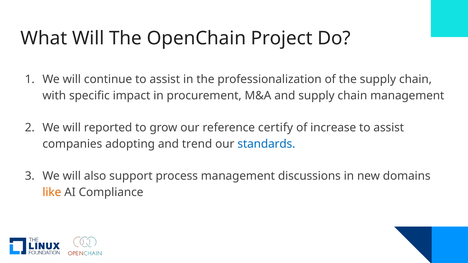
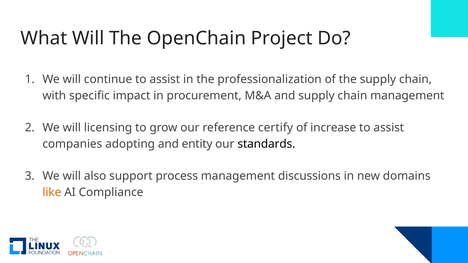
reported: reported -> licensing
trend: trend -> entity
standards colour: blue -> black
